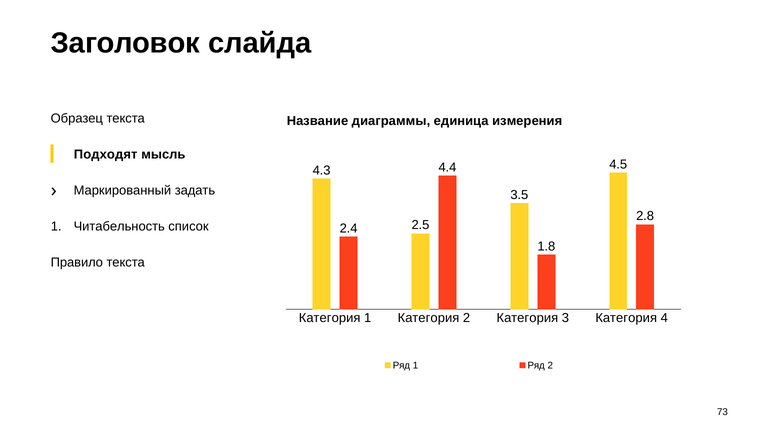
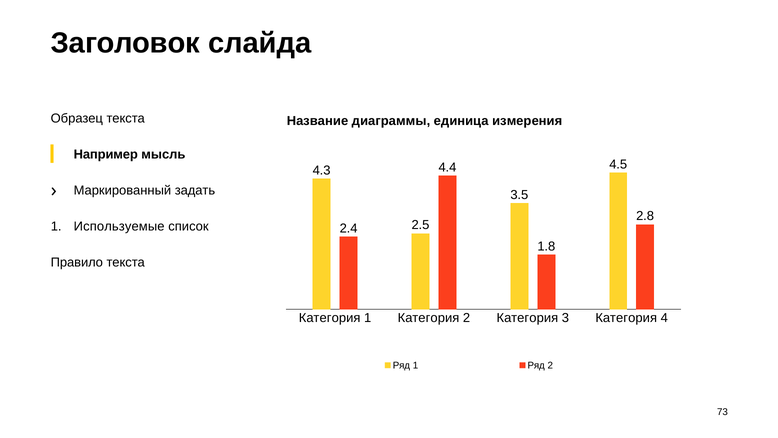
Подходят: Подходят -> Например
Читабельность: Читабельность -> Используемые
